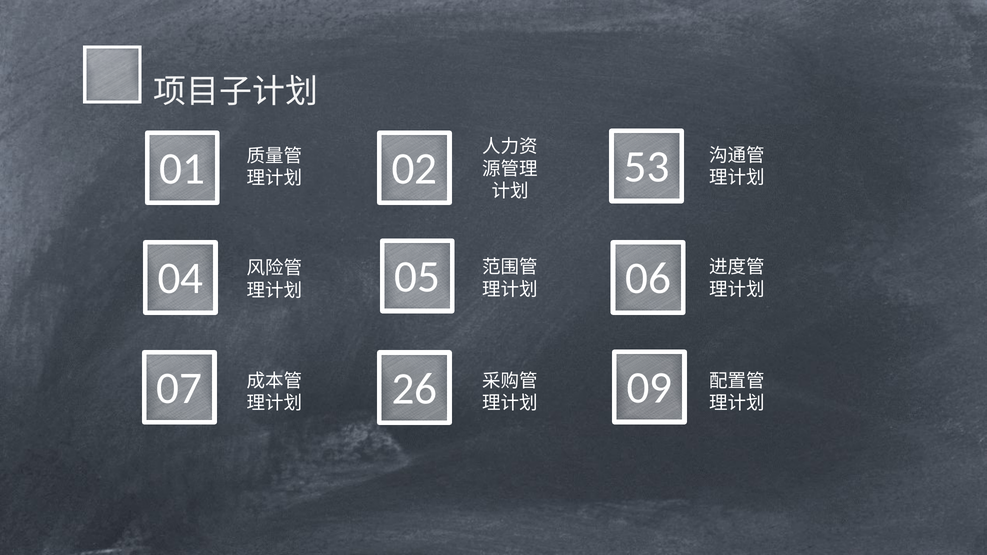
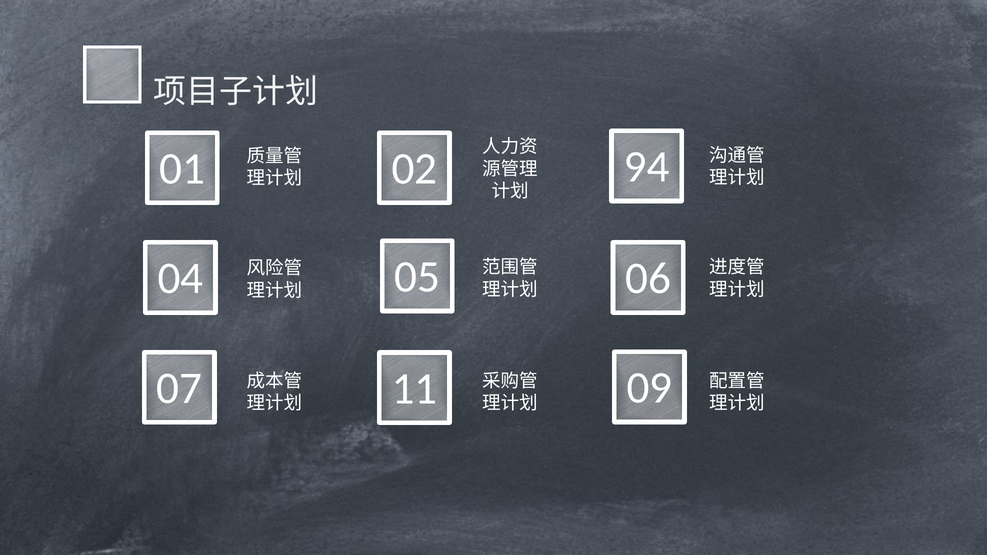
53: 53 -> 94
26: 26 -> 11
